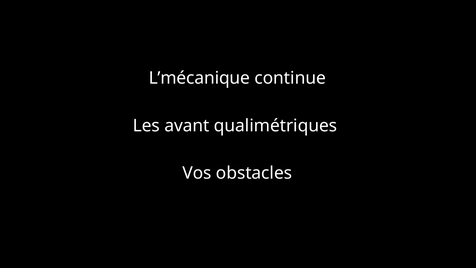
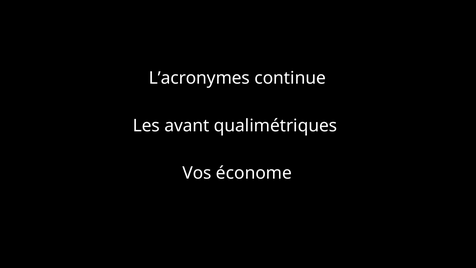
L’mécanique: L’mécanique -> L’acronymes
obstacles: obstacles -> économe
